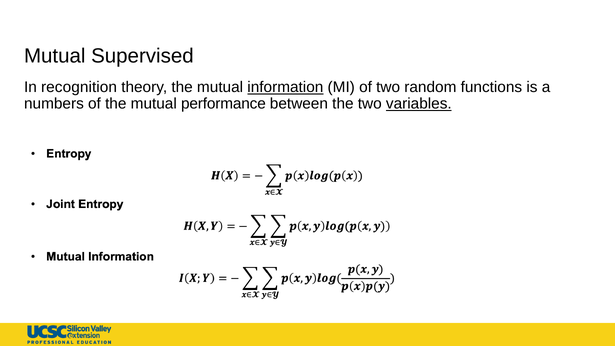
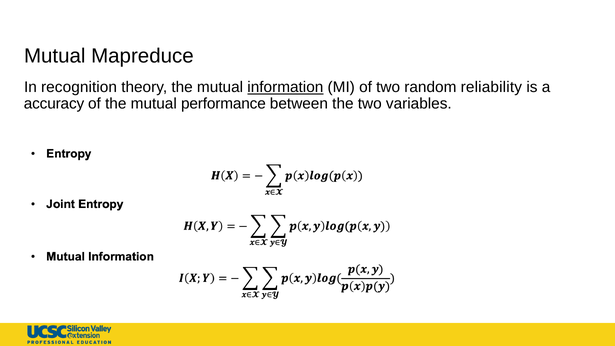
Supervised: Supervised -> Mapreduce
functions: functions -> reliability
numbers: numbers -> accuracy
variables underline: present -> none
